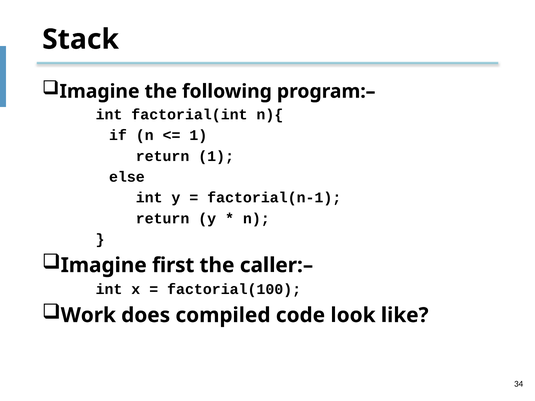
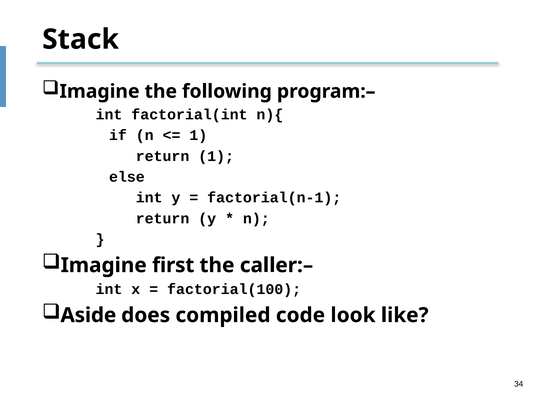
Work: Work -> Aside
